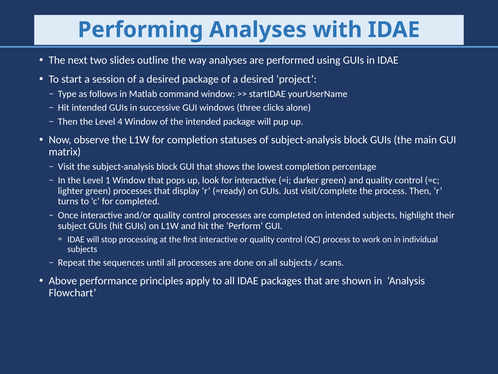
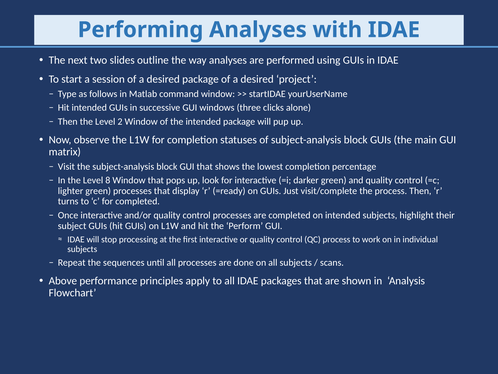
4: 4 -> 2
1: 1 -> 8
